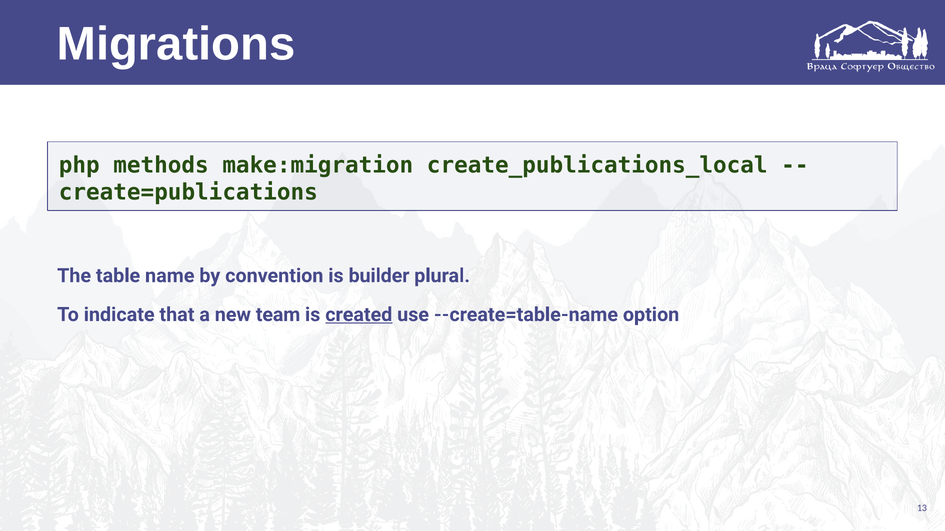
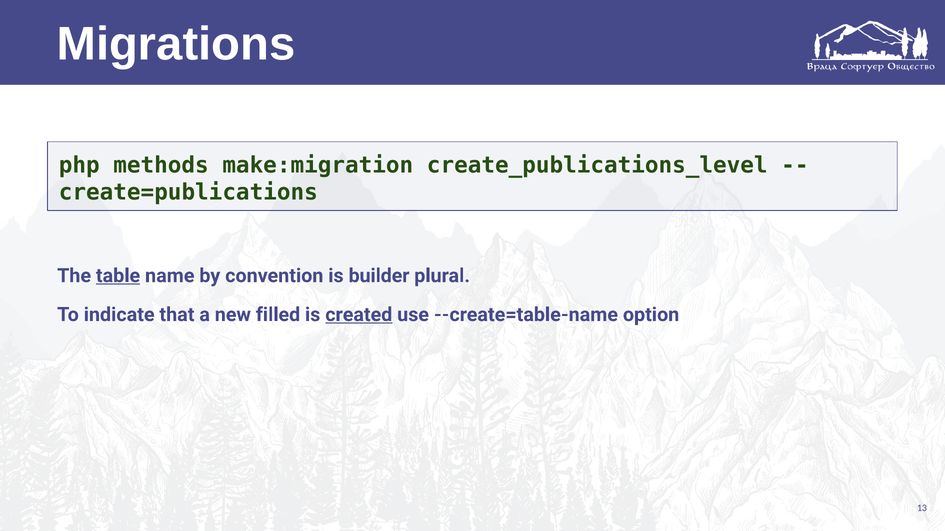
create_publications_local: create_publications_local -> create_publications_level
table underline: none -> present
team: team -> filled
